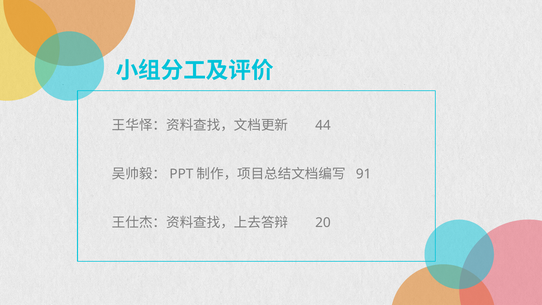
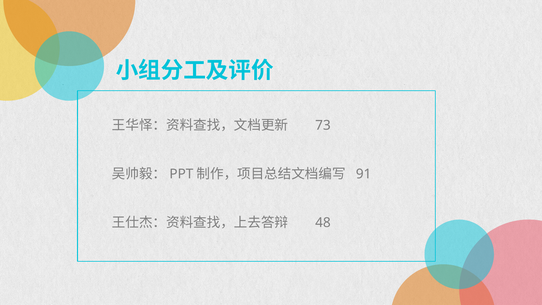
44: 44 -> 73
20: 20 -> 48
